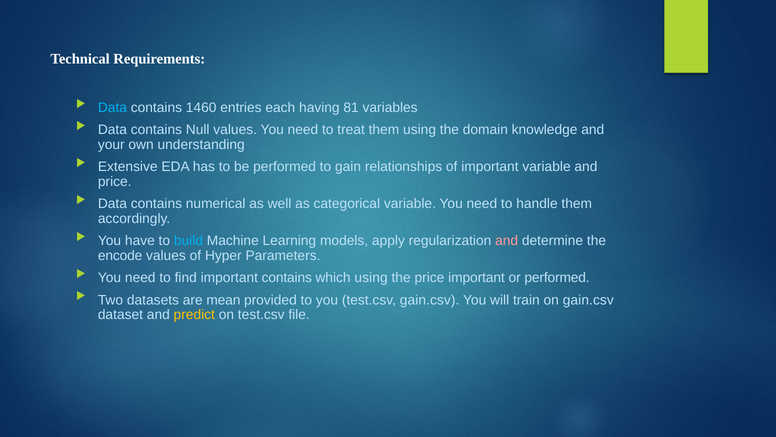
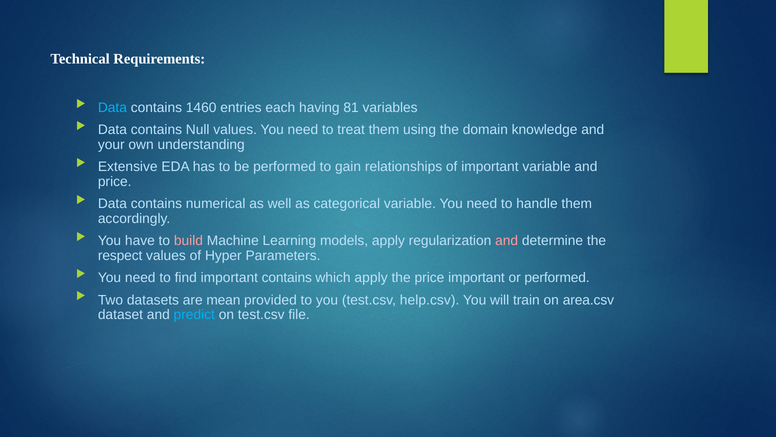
build colour: light blue -> pink
encode: encode -> respect
which using: using -> apply
test.csv gain.csv: gain.csv -> help.csv
on gain.csv: gain.csv -> area.csv
predict colour: yellow -> light blue
